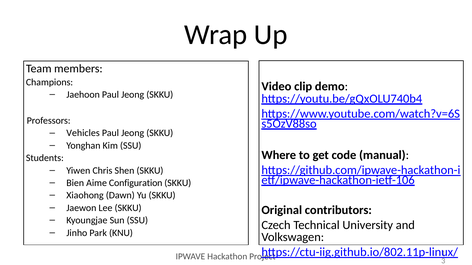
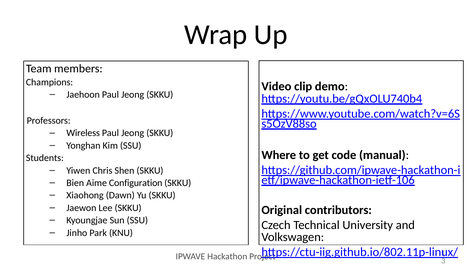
Vehicles: Vehicles -> Wireless
